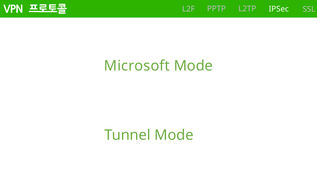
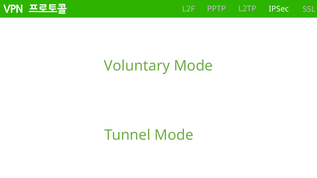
Microsoft: Microsoft -> Voluntary
